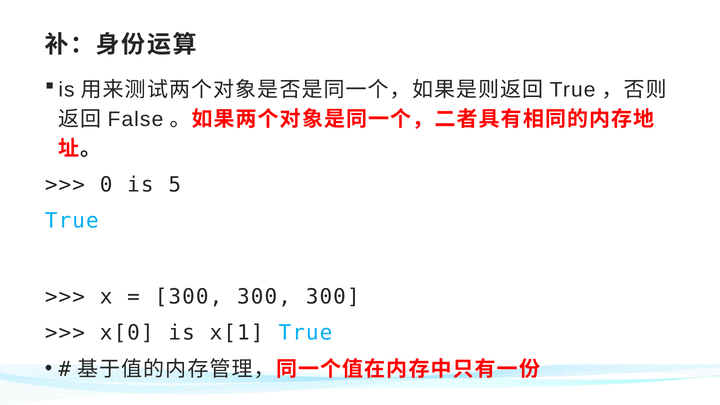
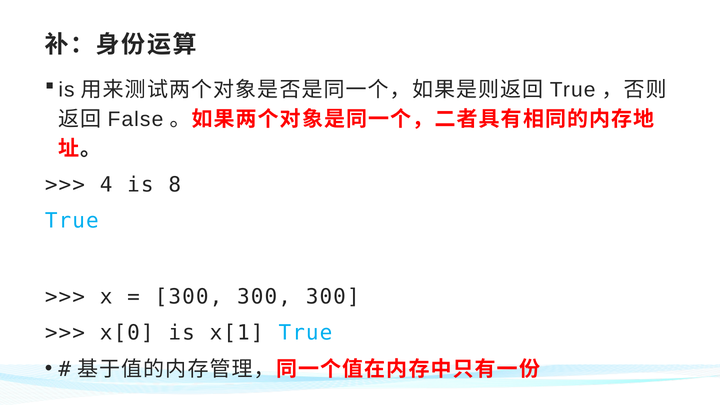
0: 0 -> 4
5: 5 -> 8
